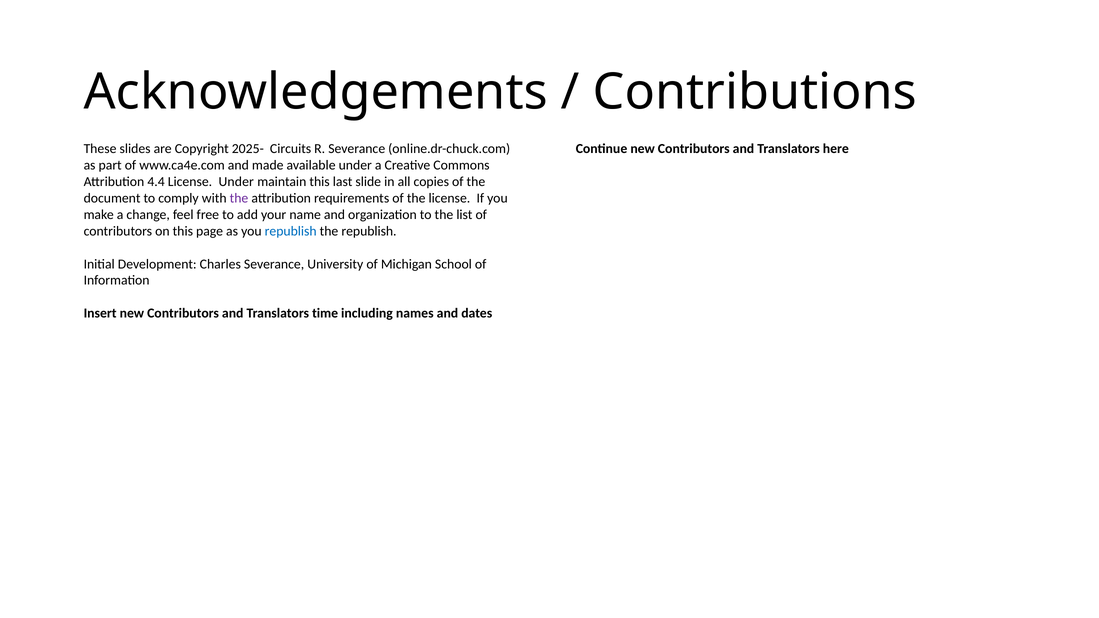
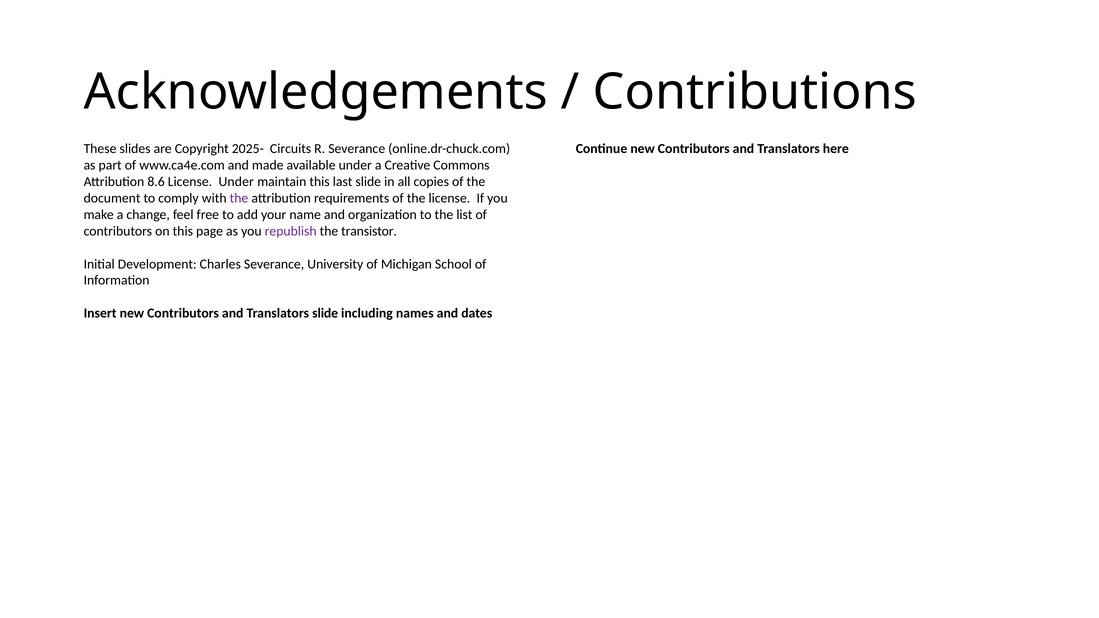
4.4: 4.4 -> 8.6
republish at (291, 231) colour: blue -> purple
the republish: republish -> transistor
Translators time: time -> slide
